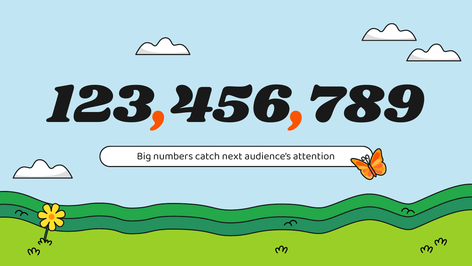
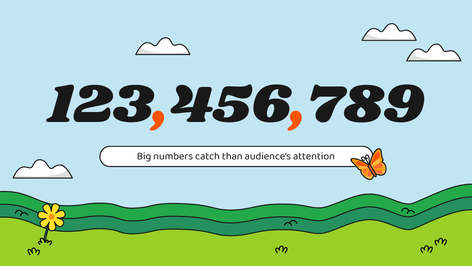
next: next -> than
